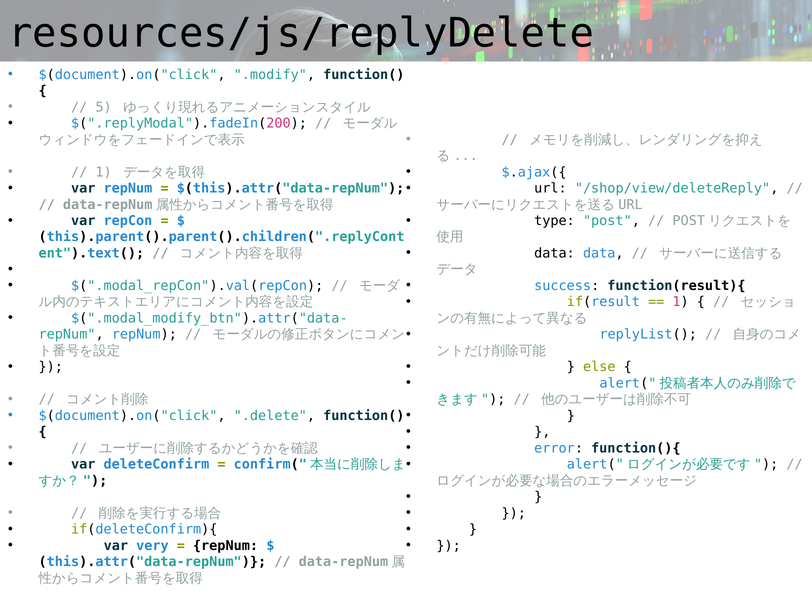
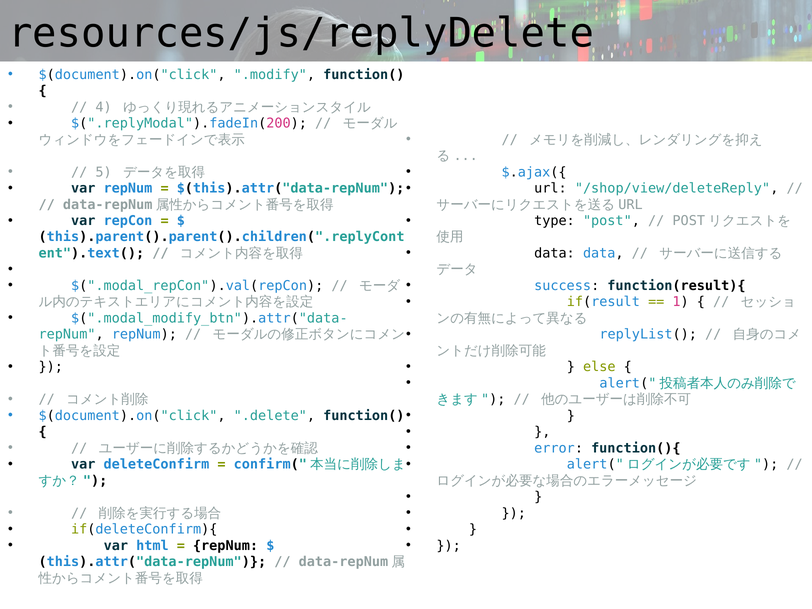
5: 5 -> 4
1 at (104, 172): 1 -> 5
very: very -> html
